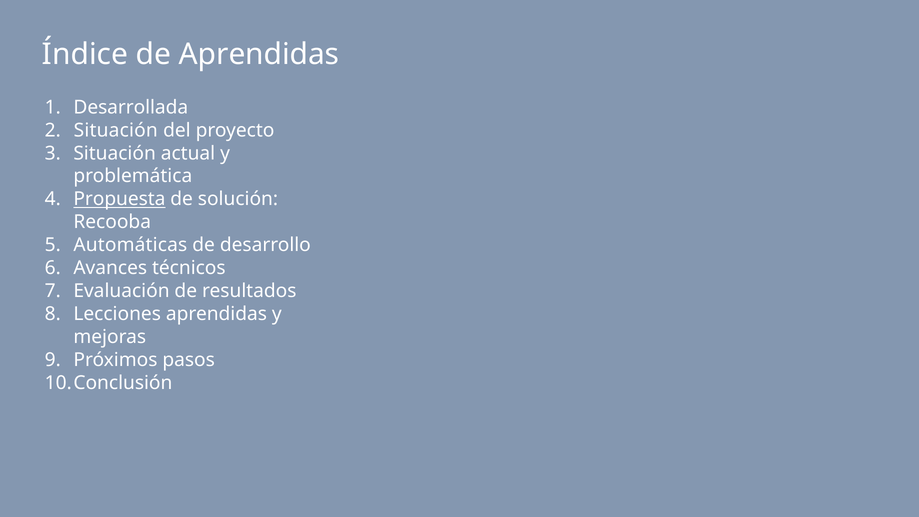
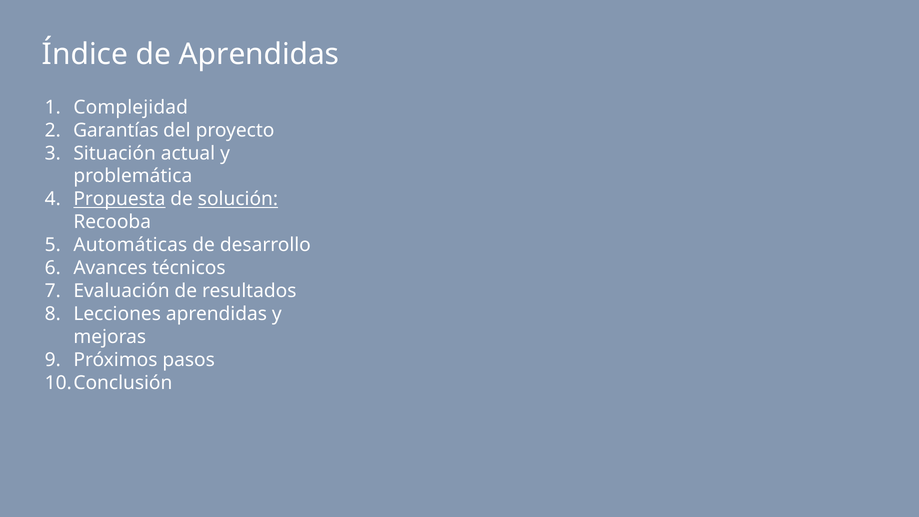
Desarrollada: Desarrollada -> Complejidad
Situación at (116, 130): Situación -> Garantías
solución underline: none -> present
